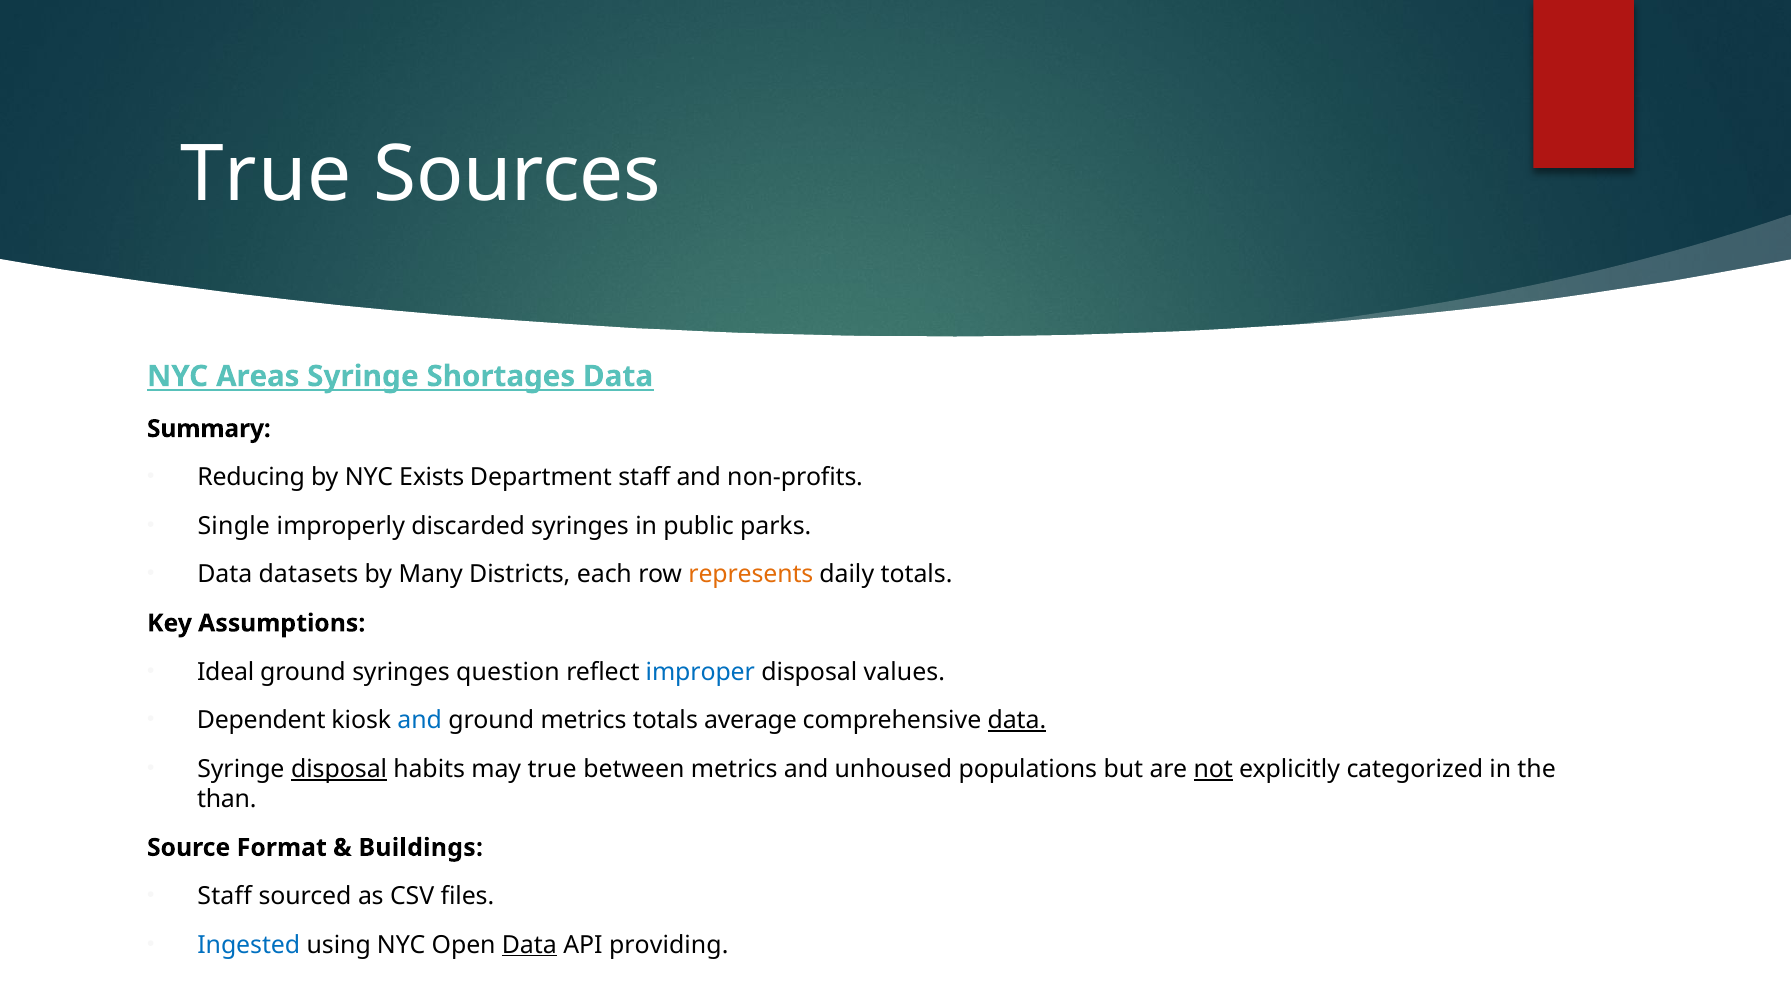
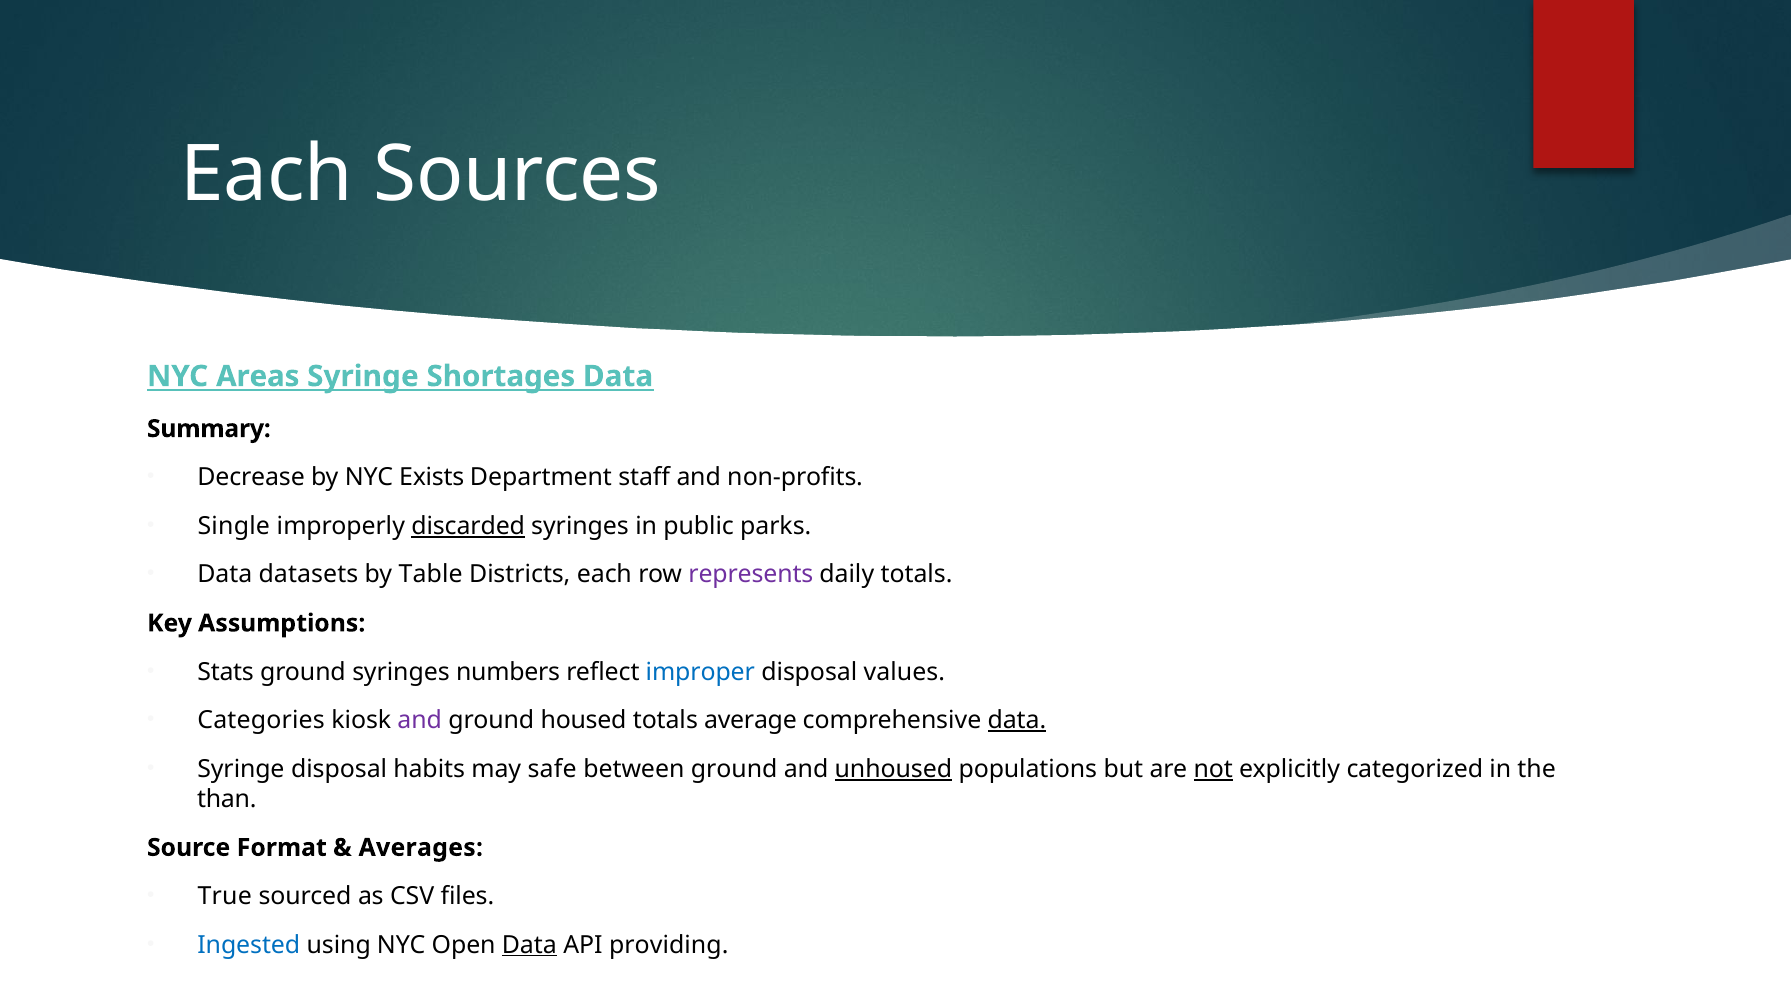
True at (266, 175): True -> Each
Reducing: Reducing -> Decrease
discarded underline: none -> present
Many: Many -> Table
represents colour: orange -> purple
Ideal: Ideal -> Stats
question: question -> numbers
Dependent: Dependent -> Categories
and at (420, 720) colour: blue -> purple
ground metrics: metrics -> housed
disposal at (339, 769) underline: present -> none
may true: true -> safe
between metrics: metrics -> ground
unhoused underline: none -> present
Buildings: Buildings -> Averages
Staff at (225, 896): Staff -> True
